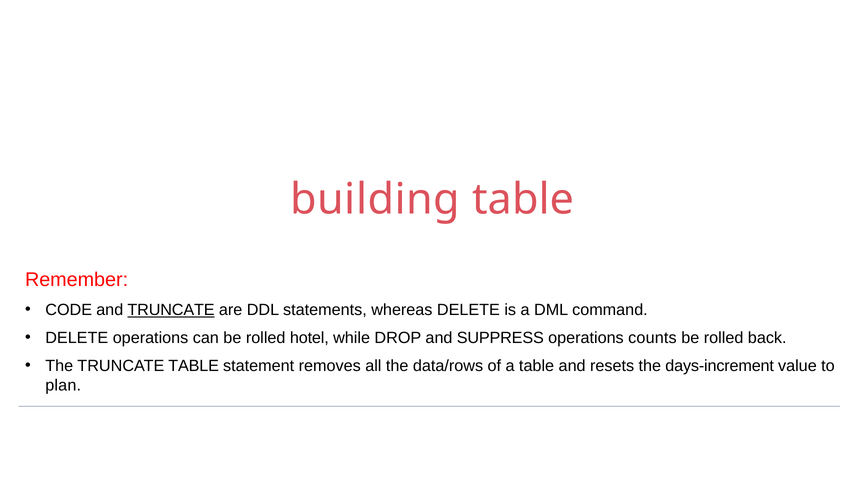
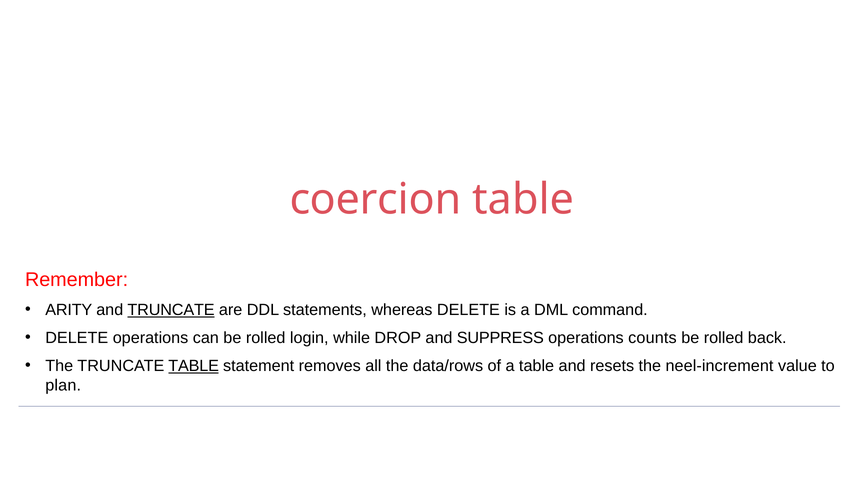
building: building -> coercion
CODE: CODE -> ARITY
hotel: hotel -> login
TABLE at (194, 366) underline: none -> present
days-increment: days-increment -> neel-increment
